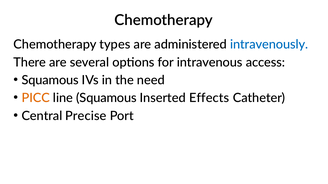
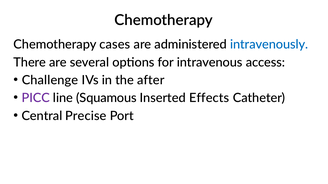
types: types -> cases
Squamous at (50, 80): Squamous -> Challenge
need: need -> after
PICC colour: orange -> purple
